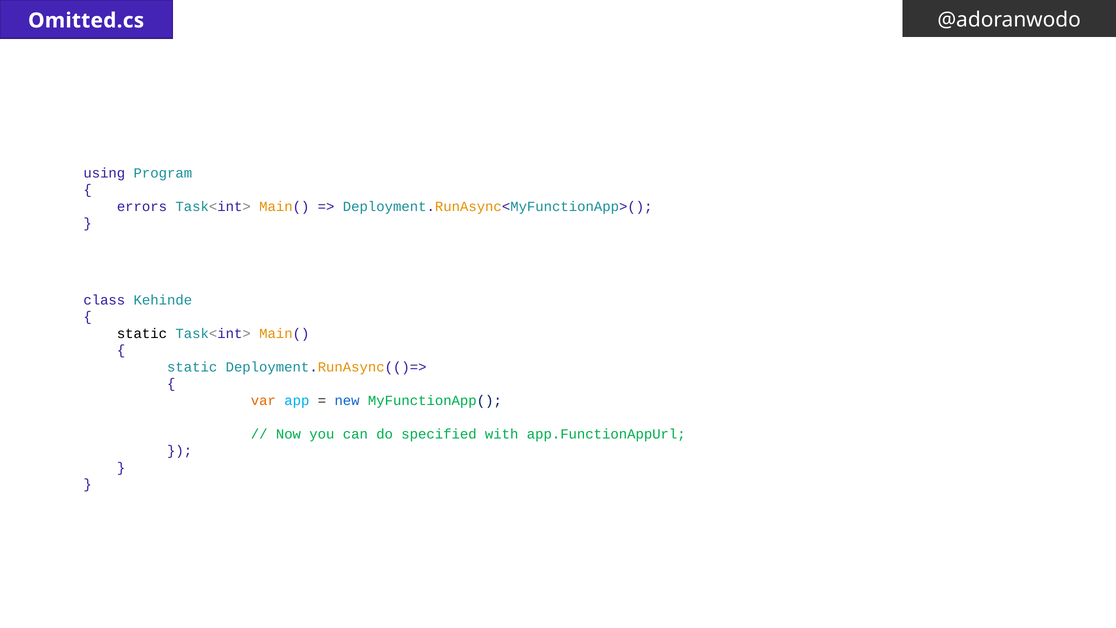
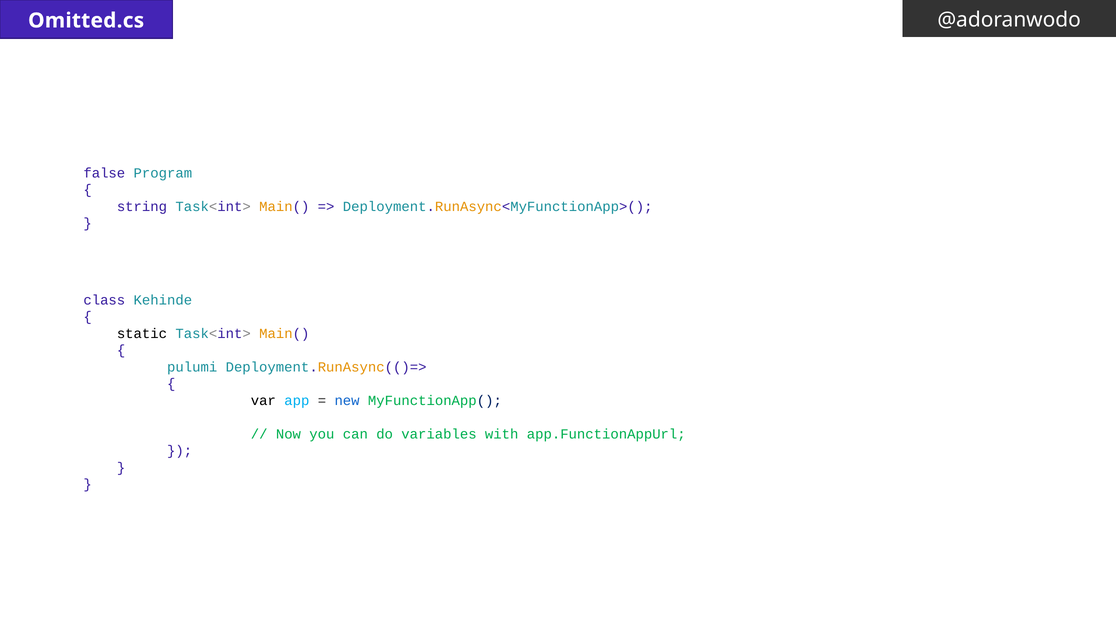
using: using -> false
errors: errors -> string
static at (192, 367): static -> pulumi
var colour: orange -> black
specified: specified -> variables
